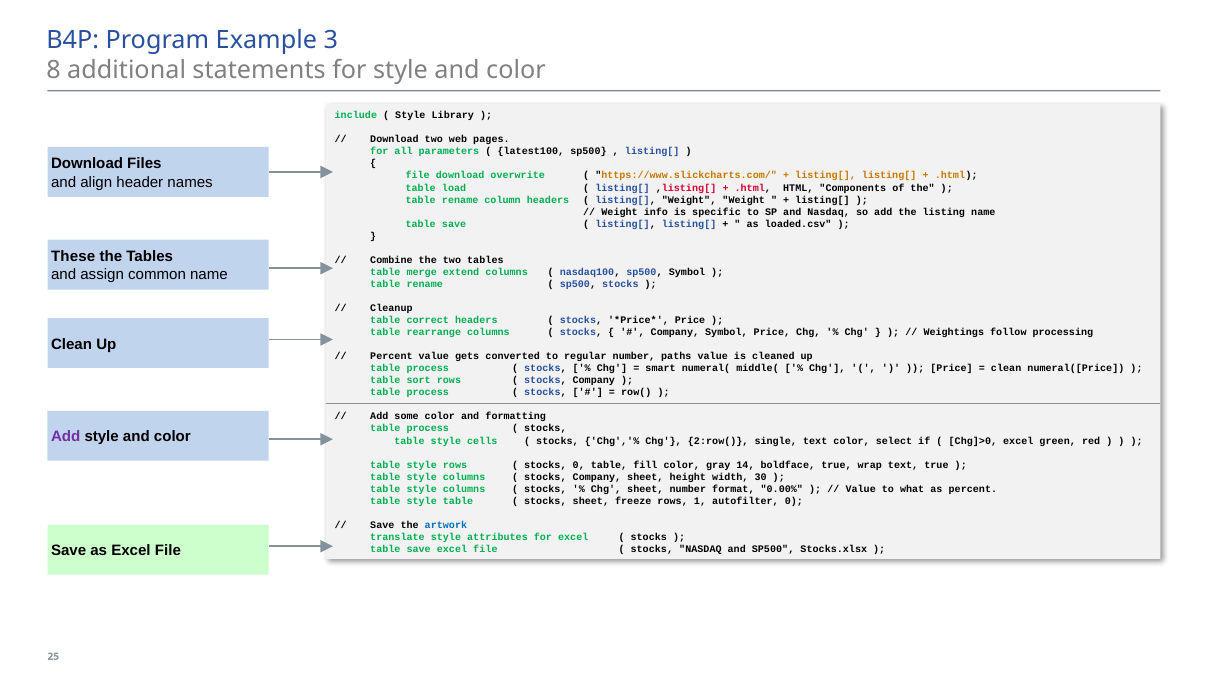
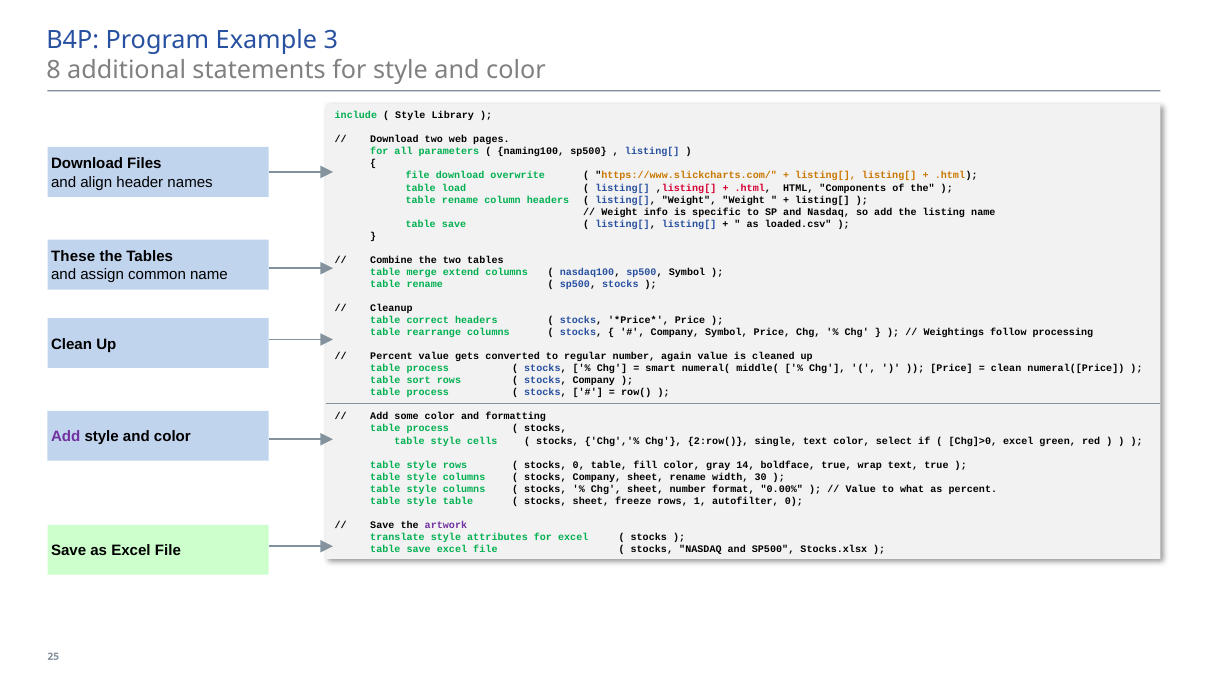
latest100: latest100 -> naming100
paths: paths -> again
sheet height: height -> rename
artwork colour: blue -> purple
